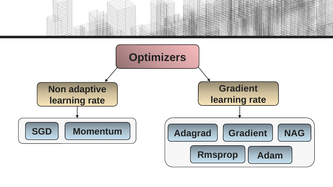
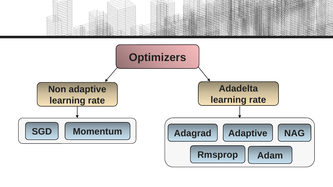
Gradient at (238, 89): Gradient -> Adadelta
Adagrad Gradient: Gradient -> Adaptive
